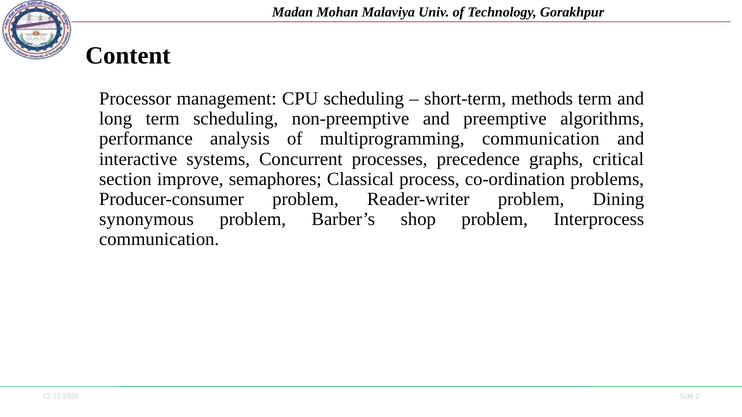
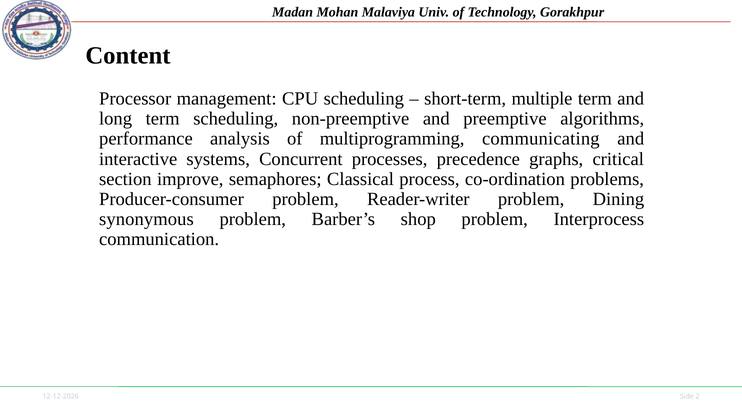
methods: methods -> multiple
multiprogramming communication: communication -> communicating
